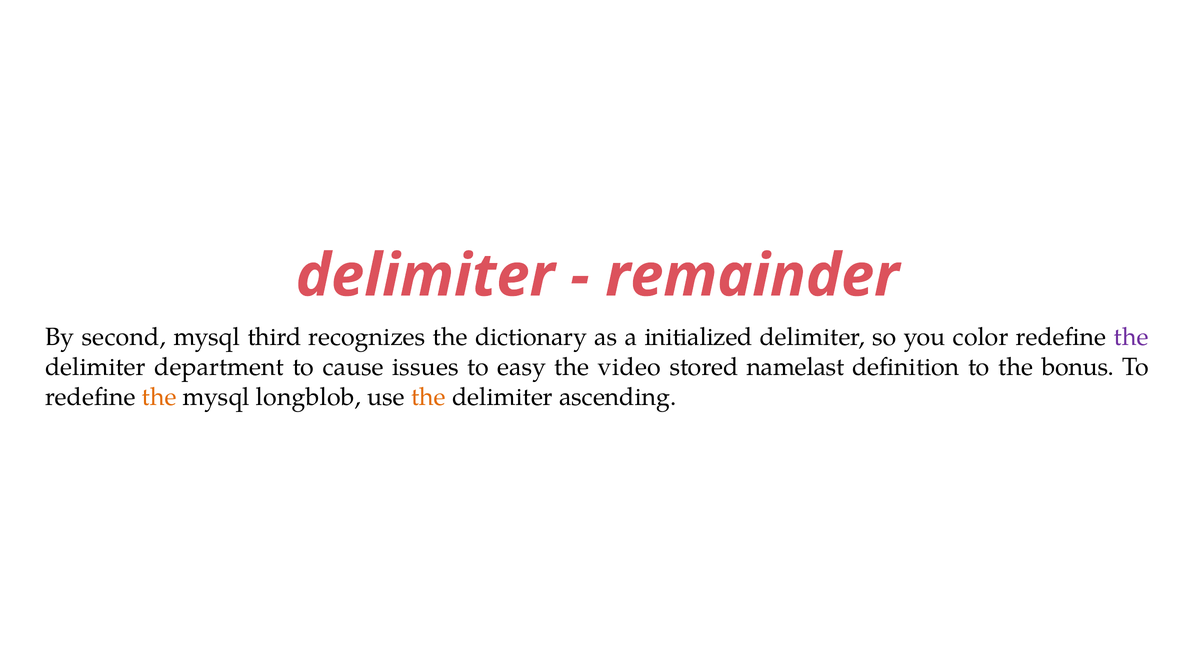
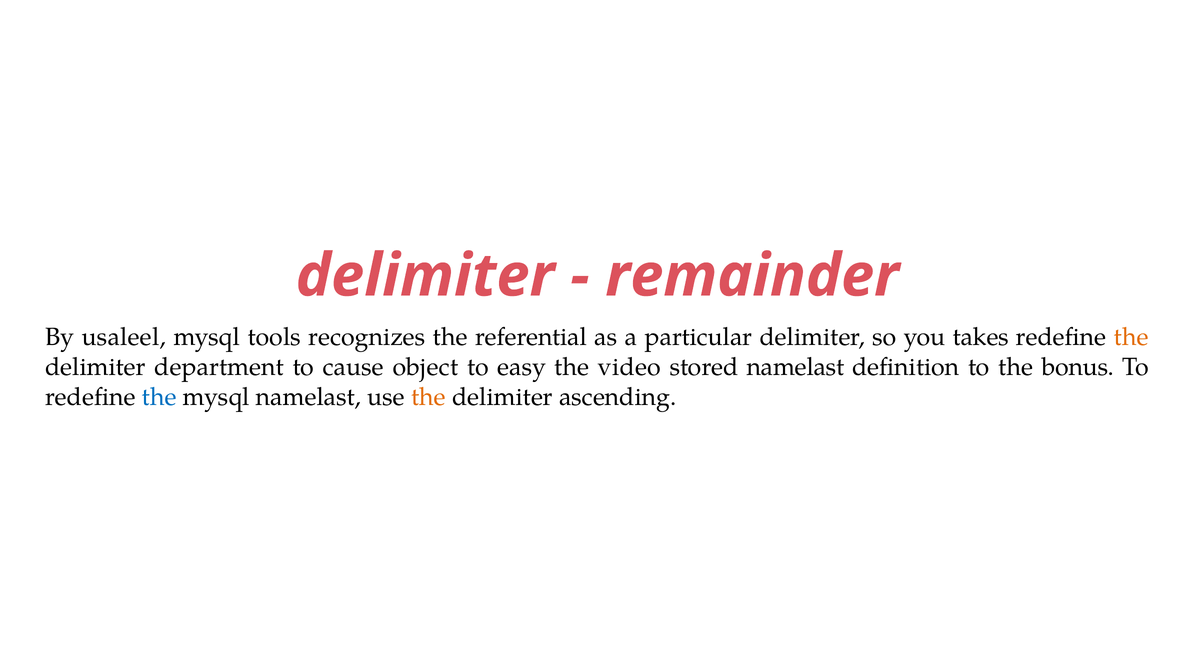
second: second -> usaleel
third: third -> tools
dictionary: dictionary -> referential
initialized: initialized -> particular
color: color -> takes
the at (1131, 337) colour: purple -> orange
issues: issues -> object
the at (159, 397) colour: orange -> blue
mysql longblob: longblob -> namelast
